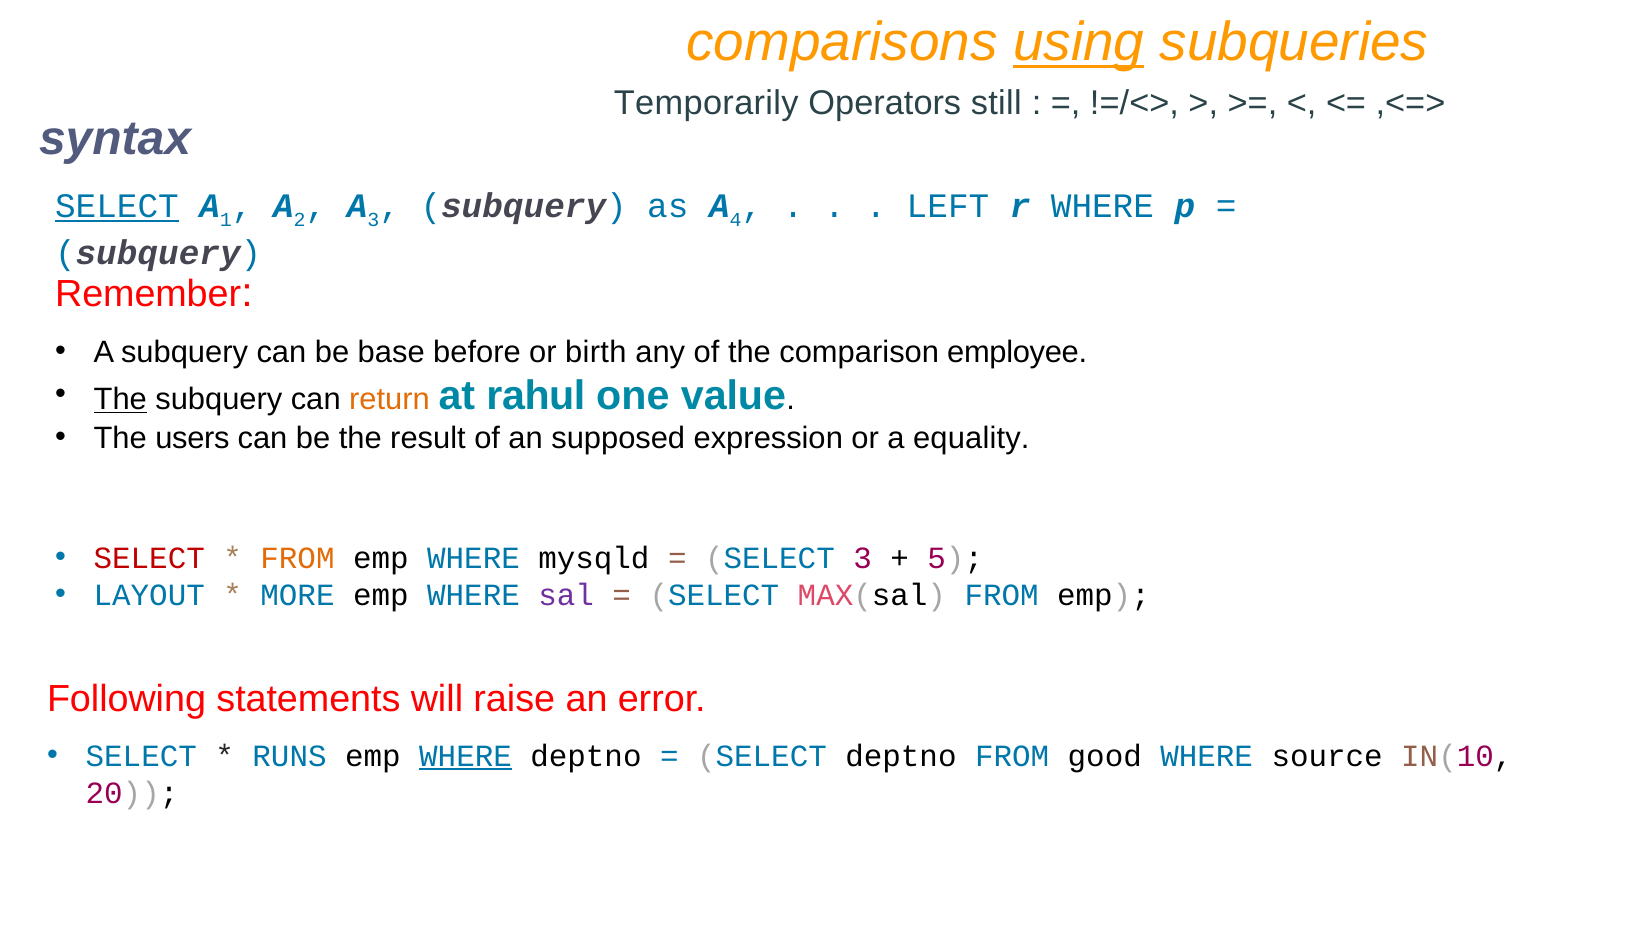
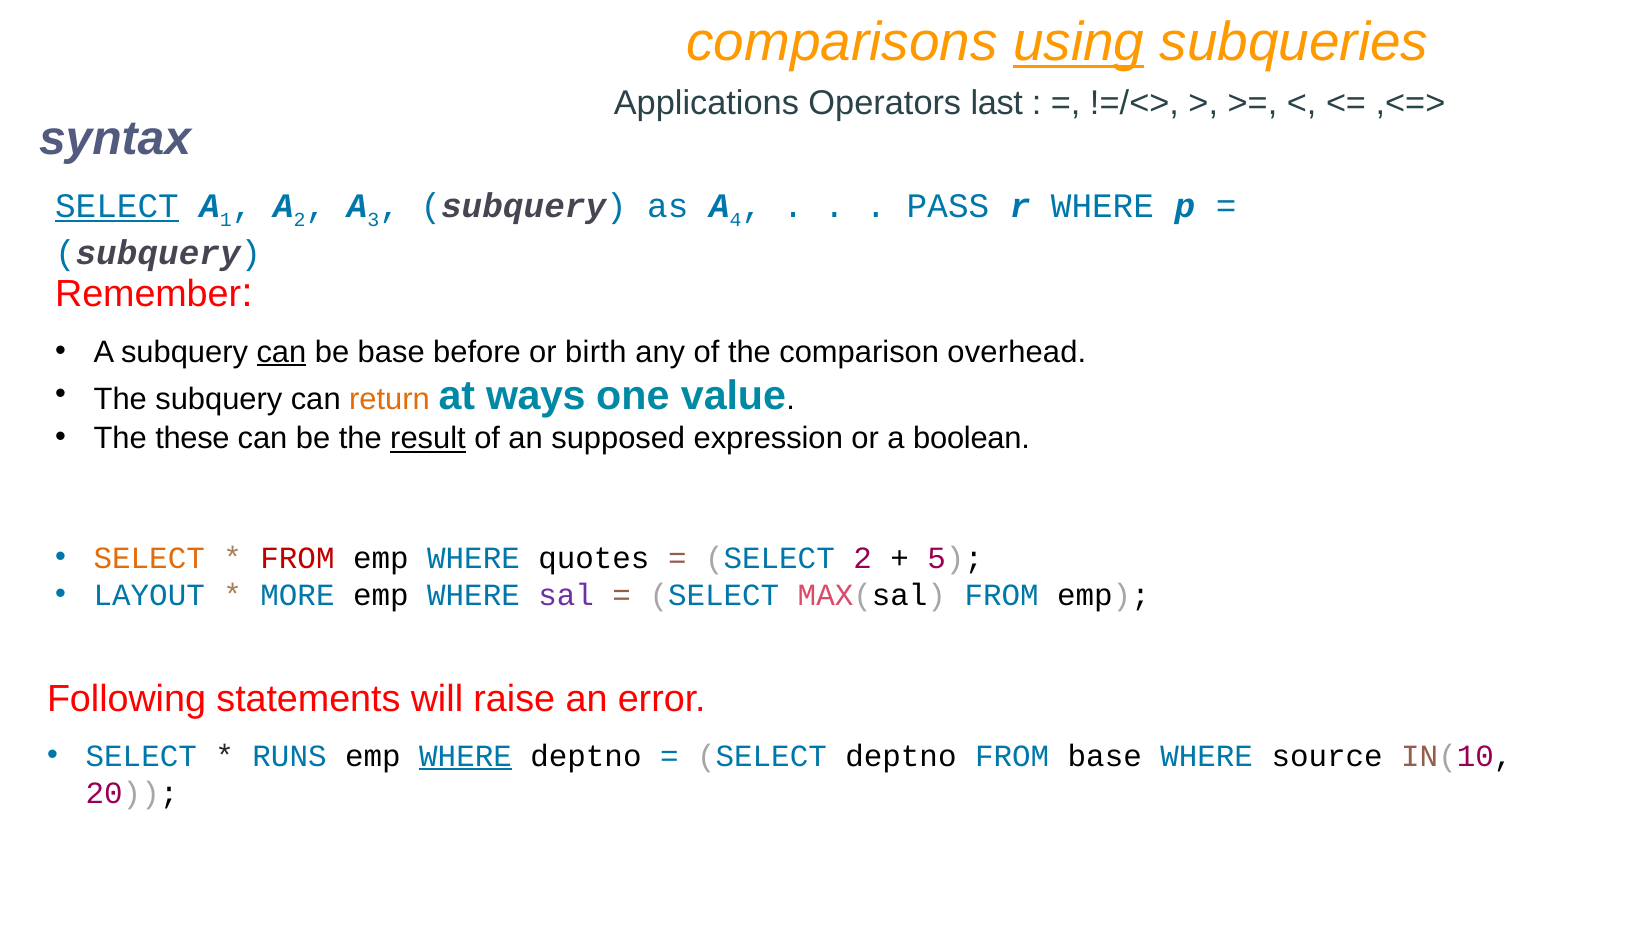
Temporarily: Temporarily -> Applications
still: still -> last
LEFT: LEFT -> PASS
can at (281, 352) underline: none -> present
employee: employee -> overhead
The at (120, 399) underline: present -> none
rahul: rahul -> ways
users: users -> these
result underline: none -> present
equality: equality -> boolean
SELECT at (149, 558) colour: red -> orange
FROM at (297, 558) colour: orange -> red
mysqld: mysqld -> quotes
SELECT 3: 3 -> 2
FROM good: good -> base
